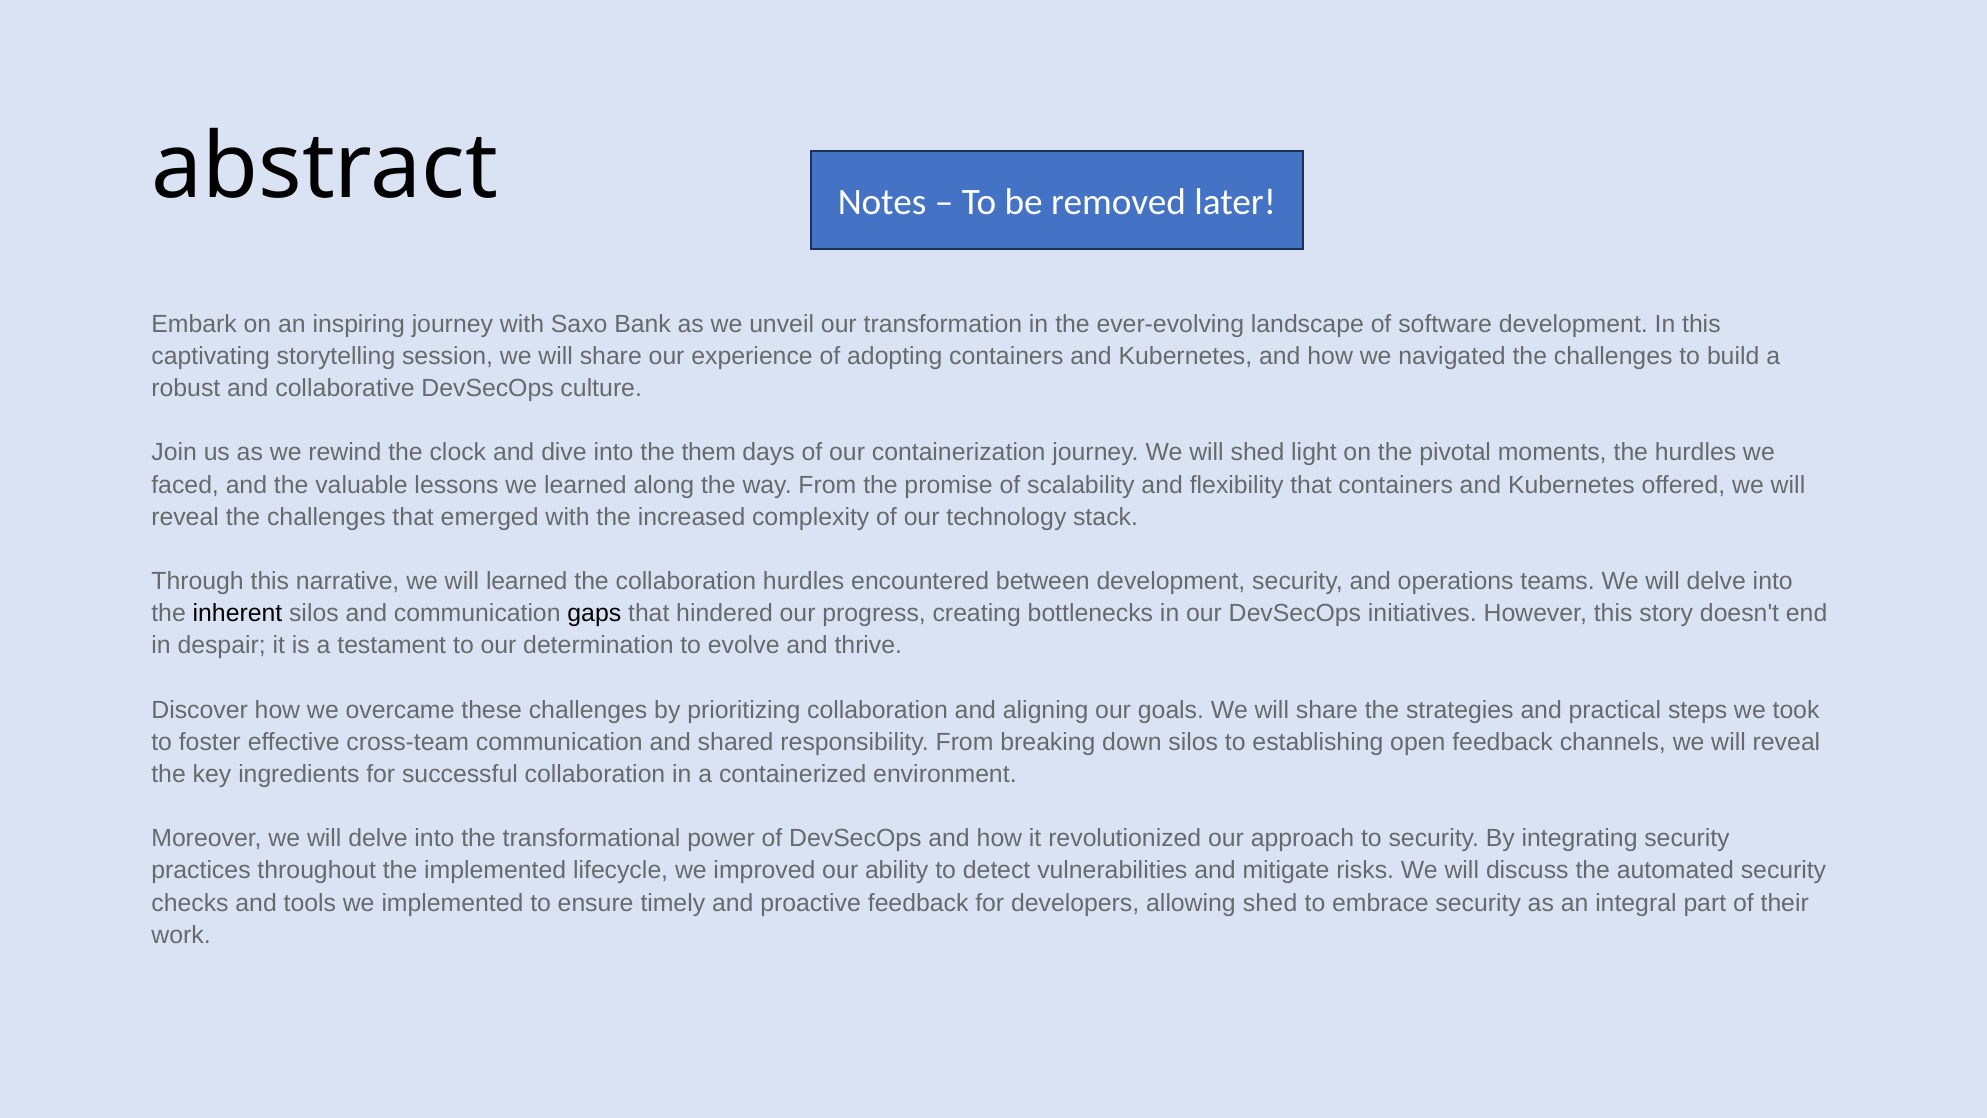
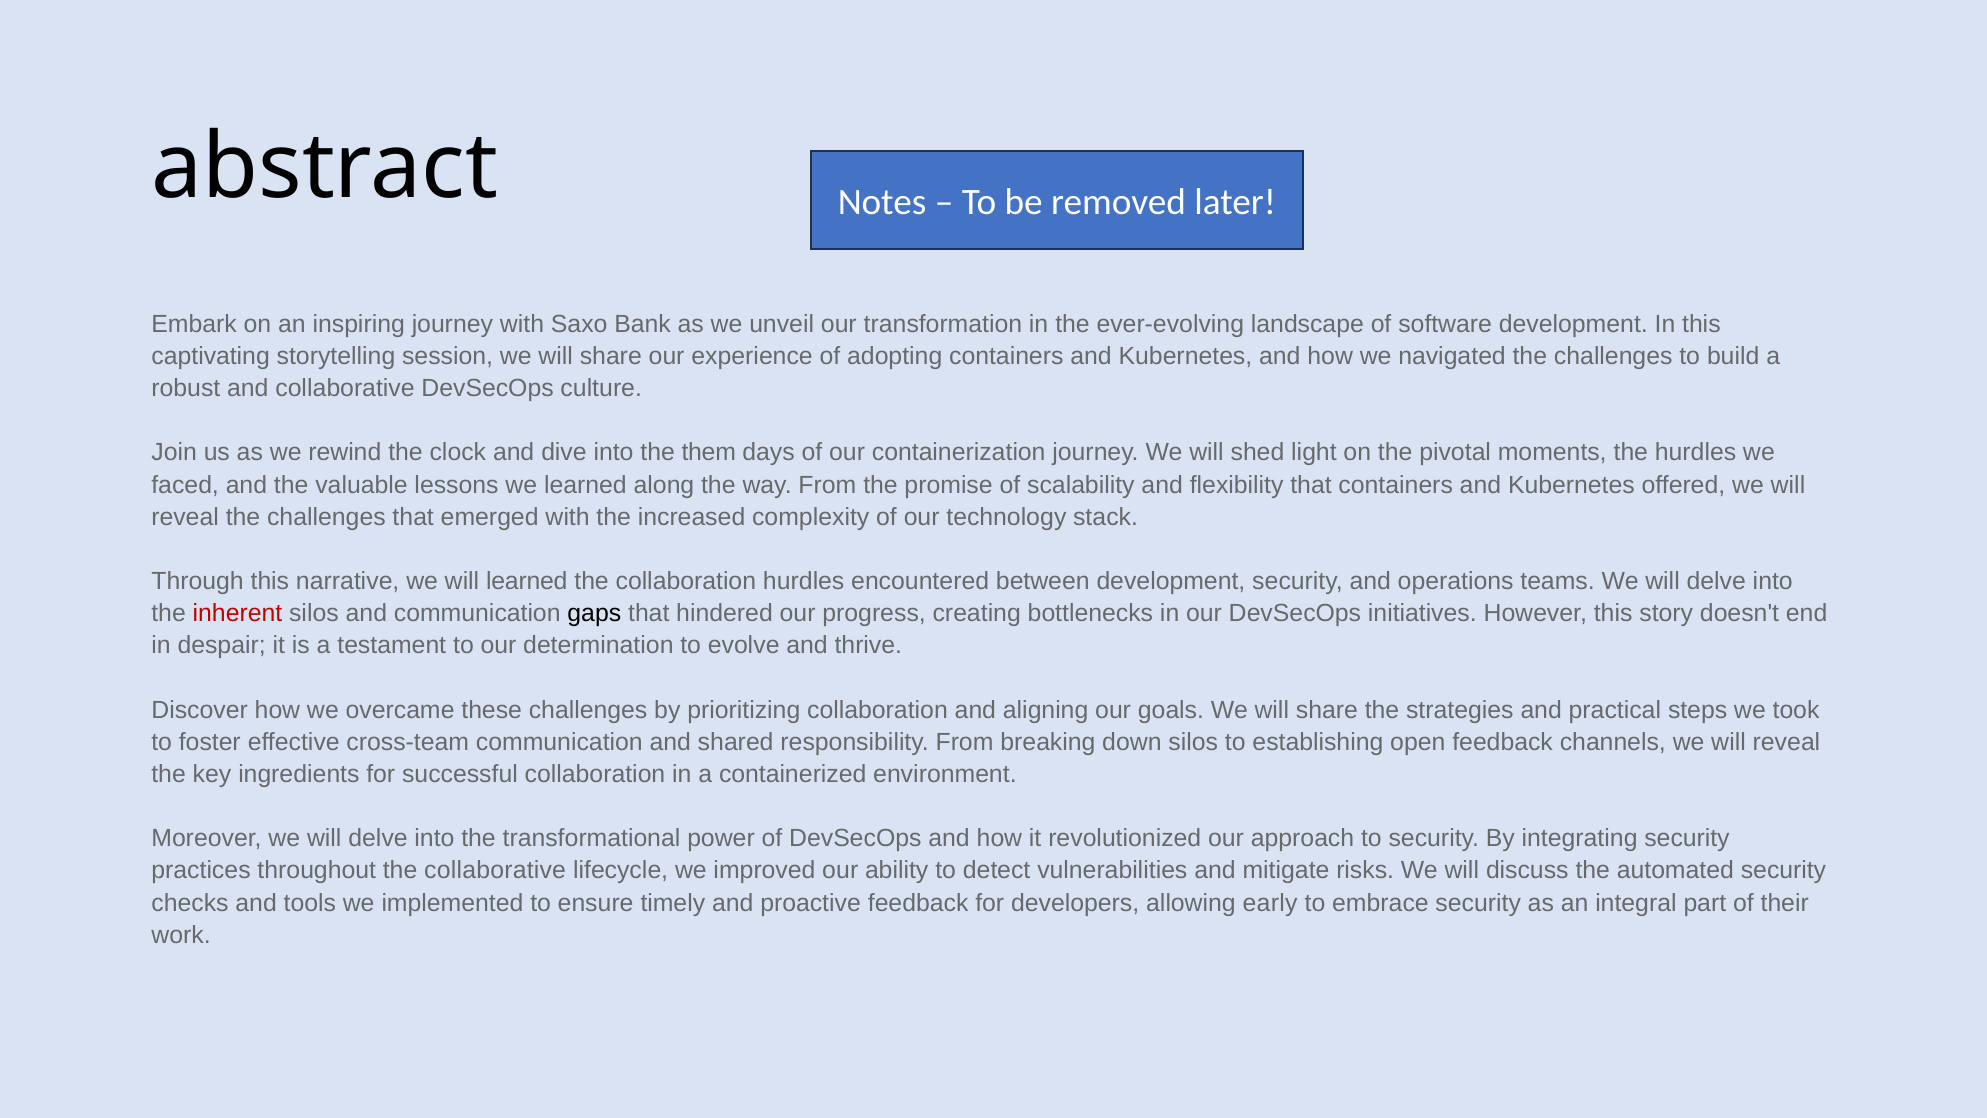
inherent colour: black -> red
the implemented: implemented -> collaborative
allowing shed: shed -> early
